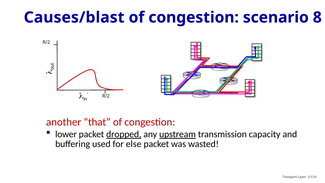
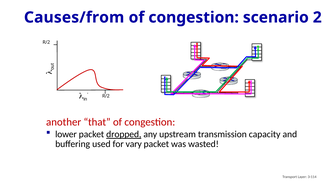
Causes/blast: Causes/blast -> Causes/from
8: 8 -> 2
upstream underline: present -> none
else: else -> vary
